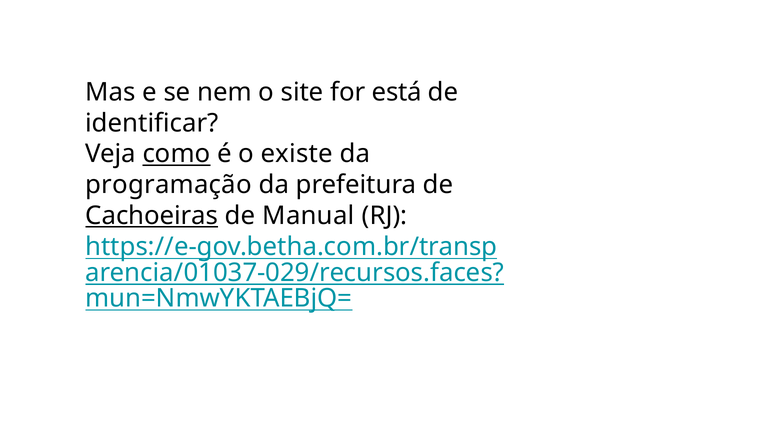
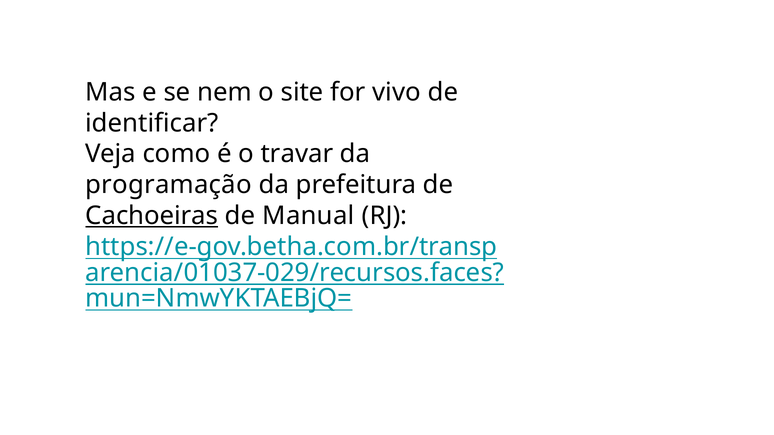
está: está -> vivo
como underline: present -> none
existe: existe -> travar
